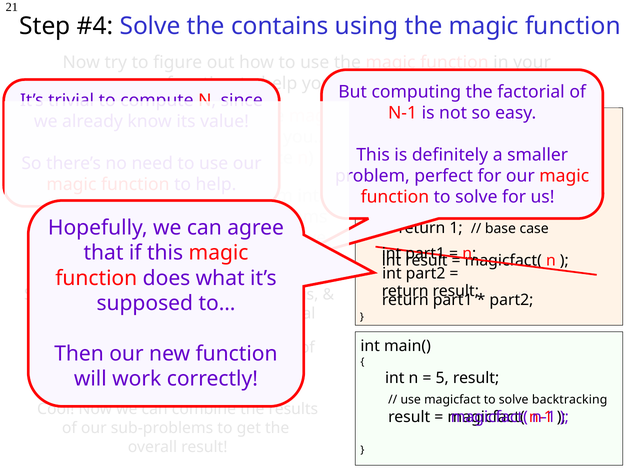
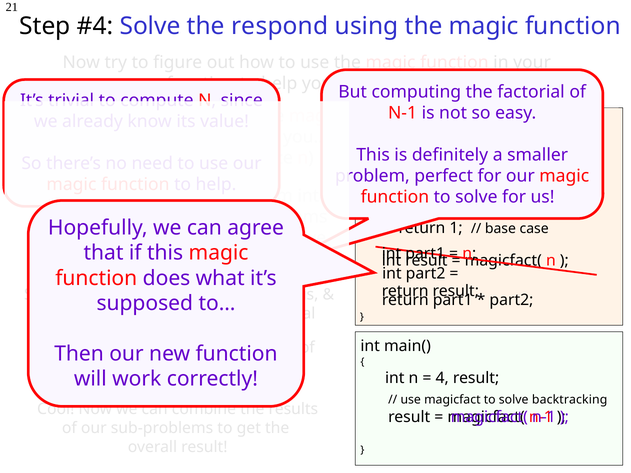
contains: contains -> respond
5: 5 -> 4
